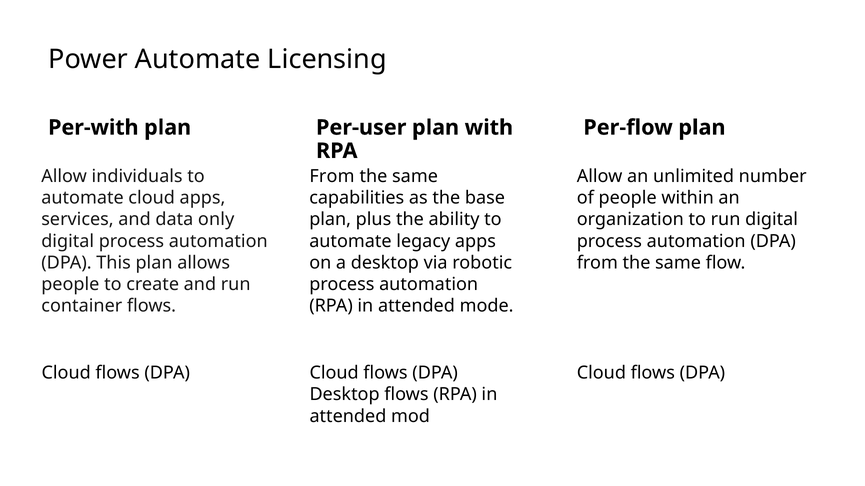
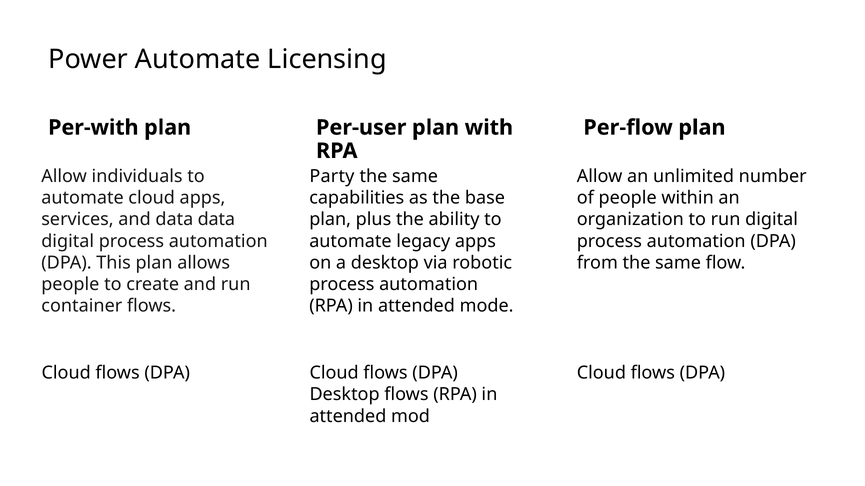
From at (332, 177): From -> Party
data only: only -> data
